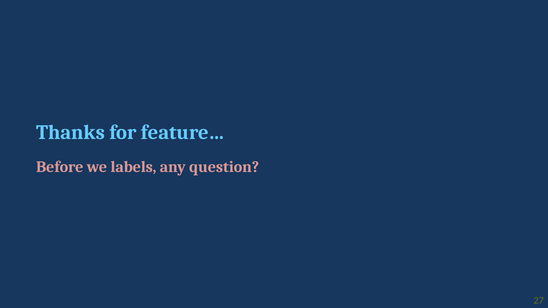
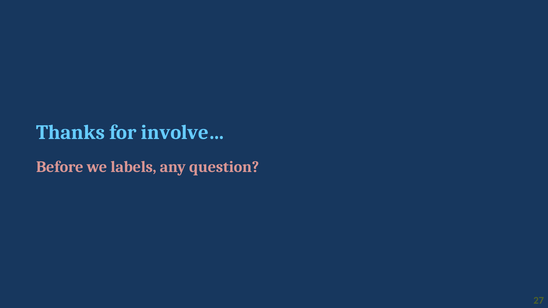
feature…: feature… -> involve…
